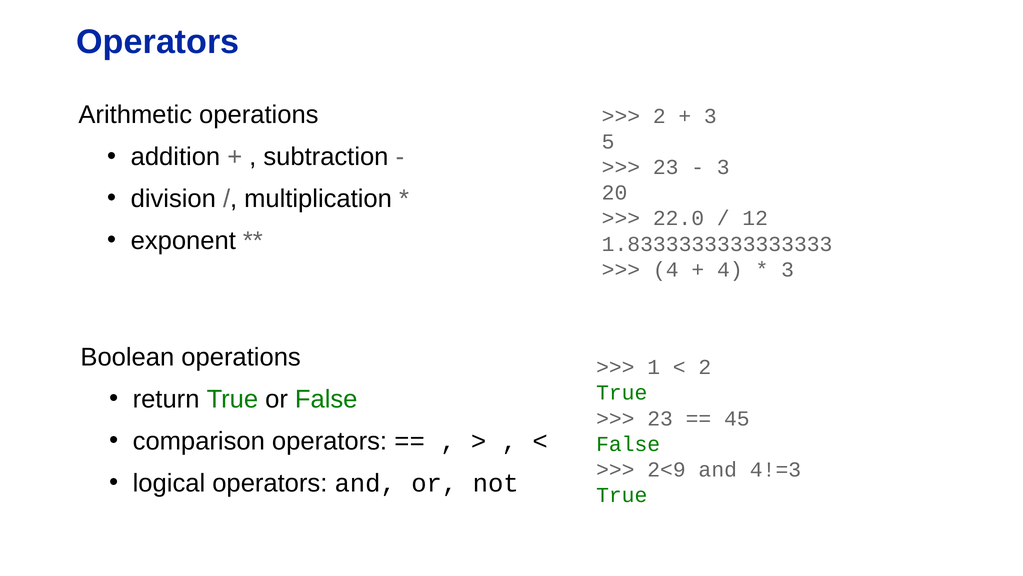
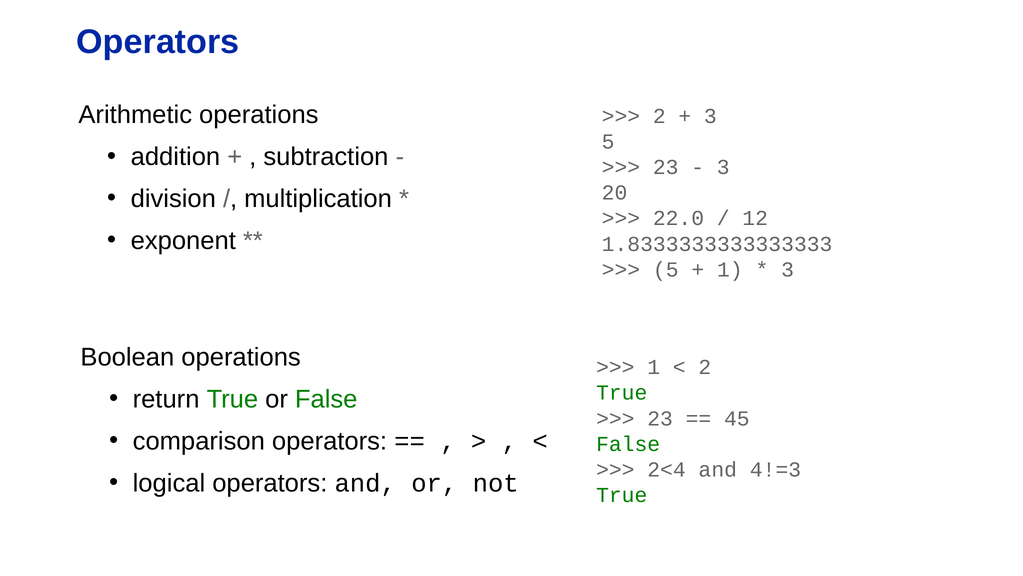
4 at (666, 269): 4 -> 5
4 at (730, 269): 4 -> 1
2<9: 2<9 -> 2<4
